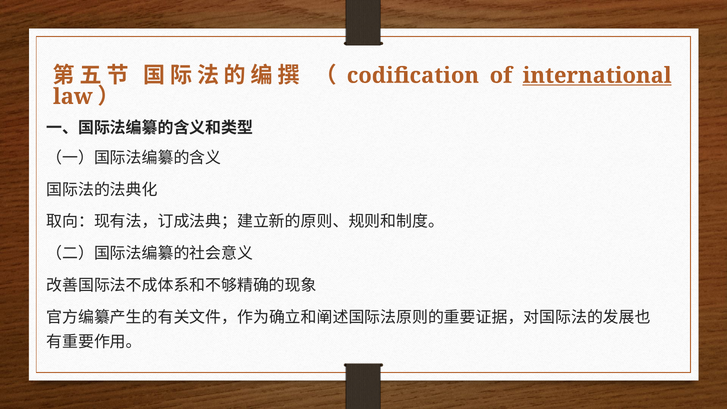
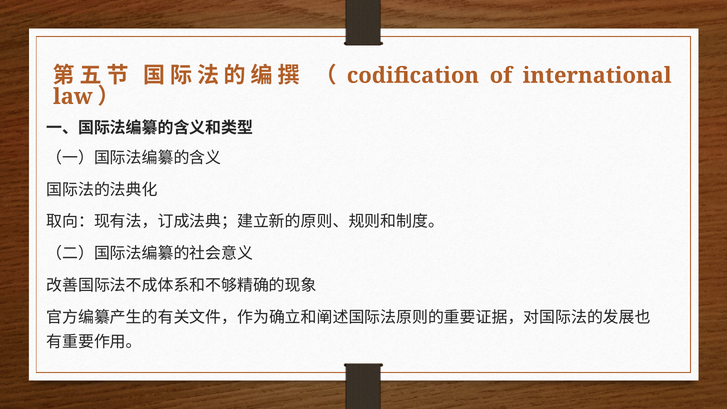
international underline: present -> none
